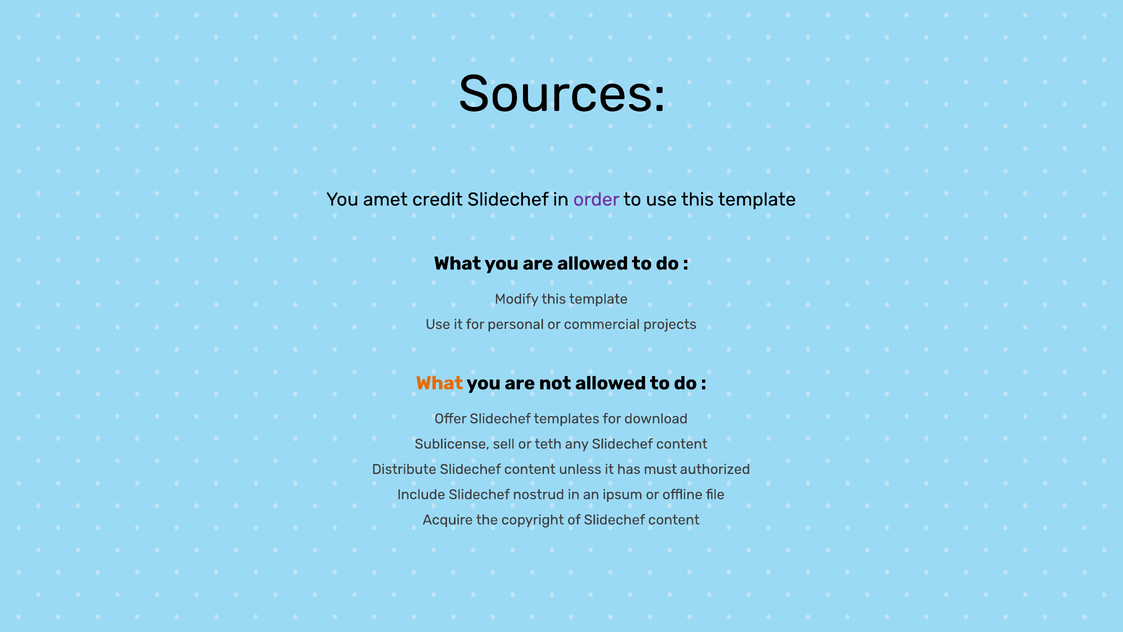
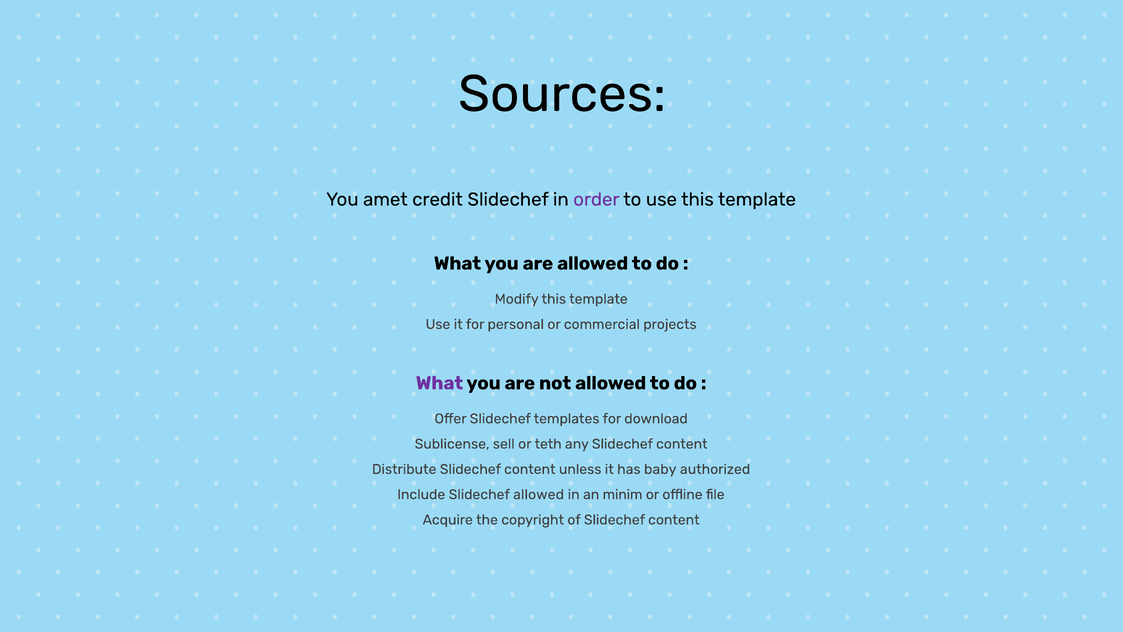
What at (439, 383) colour: orange -> purple
must: must -> baby
Slidechef nostrud: nostrud -> allowed
ipsum: ipsum -> minim
